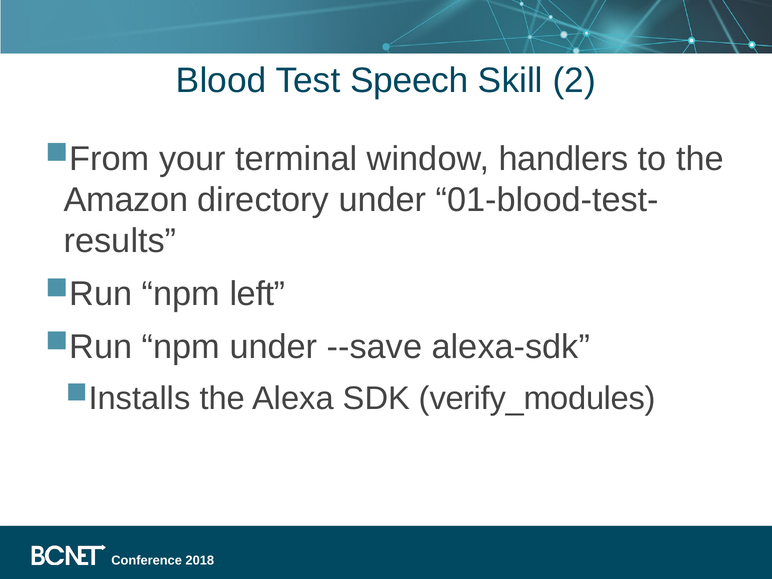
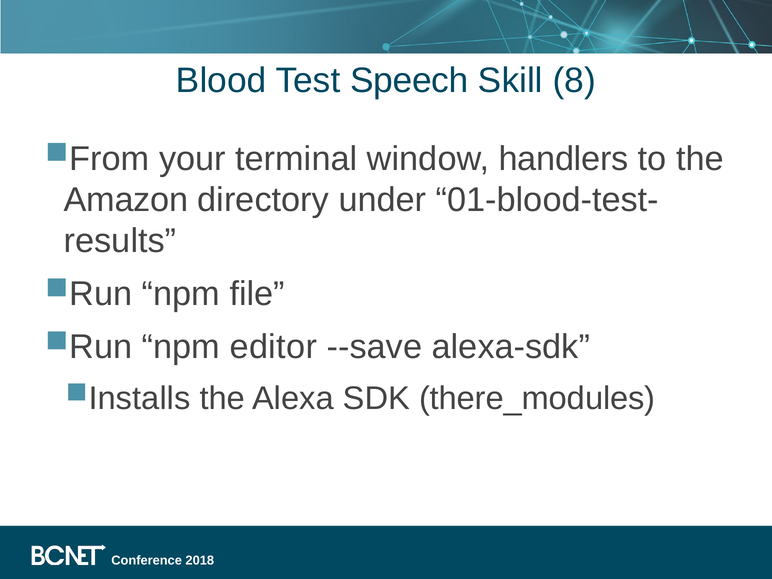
2: 2 -> 8
left: left -> file
npm under: under -> editor
verify_modules: verify_modules -> there_modules
